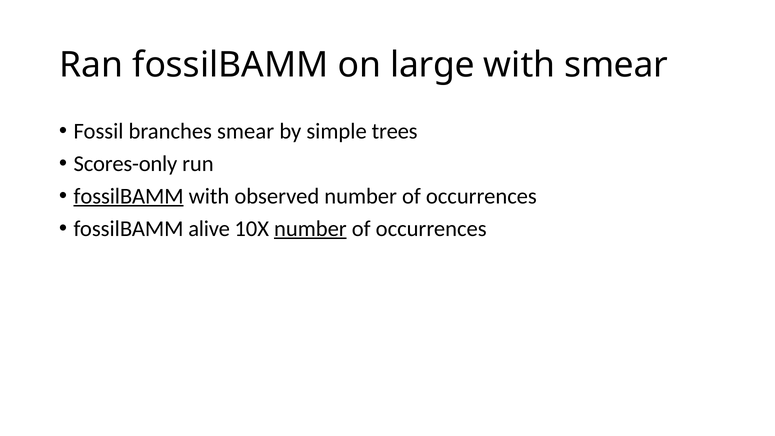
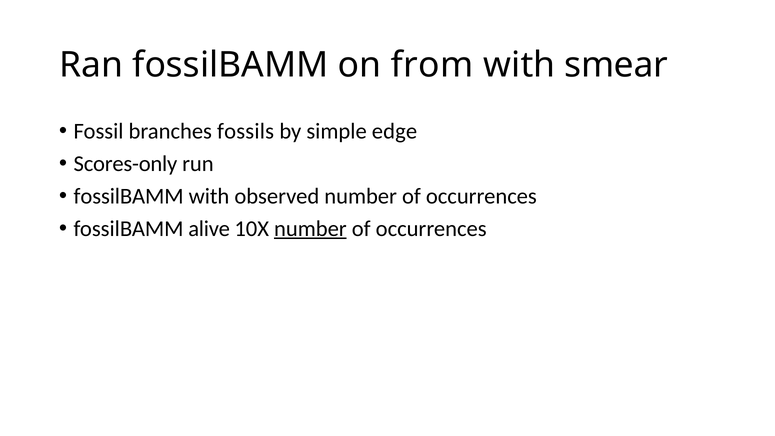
large: large -> from
branches smear: smear -> fossils
trees: trees -> edge
fossilBAMM at (129, 196) underline: present -> none
